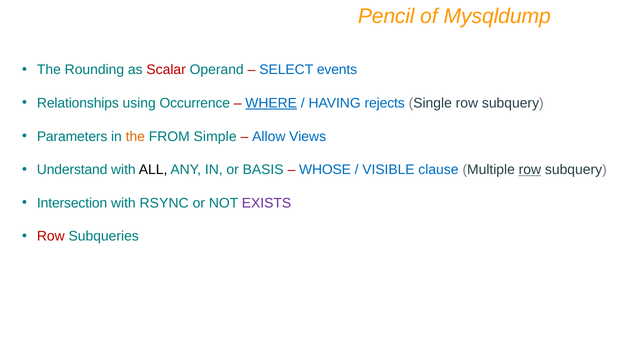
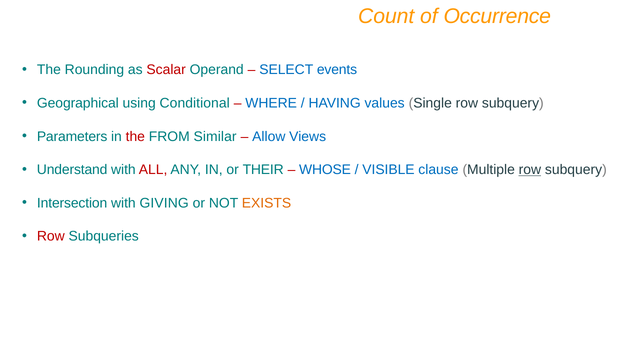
Pencil: Pencil -> Count
Mysqldump: Mysqldump -> Occurrence
Relationships: Relationships -> Geographical
Occurrence: Occurrence -> Conditional
WHERE underline: present -> none
rejects: rejects -> values
the at (135, 137) colour: orange -> red
Simple: Simple -> Similar
ALL colour: black -> red
BASIS: BASIS -> THEIR
RSYNC: RSYNC -> GIVING
EXISTS colour: purple -> orange
